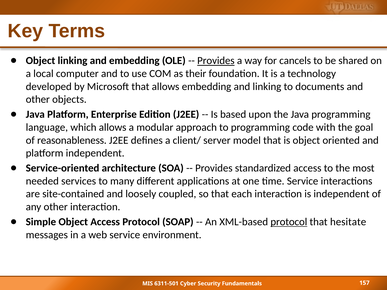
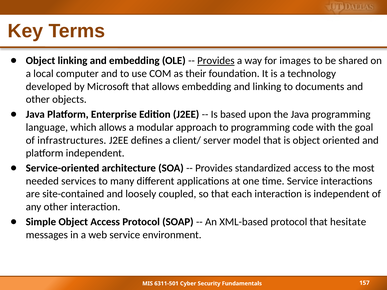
cancels: cancels -> images
reasonableness: reasonableness -> infrastructures
protocol at (289, 222) underline: present -> none
